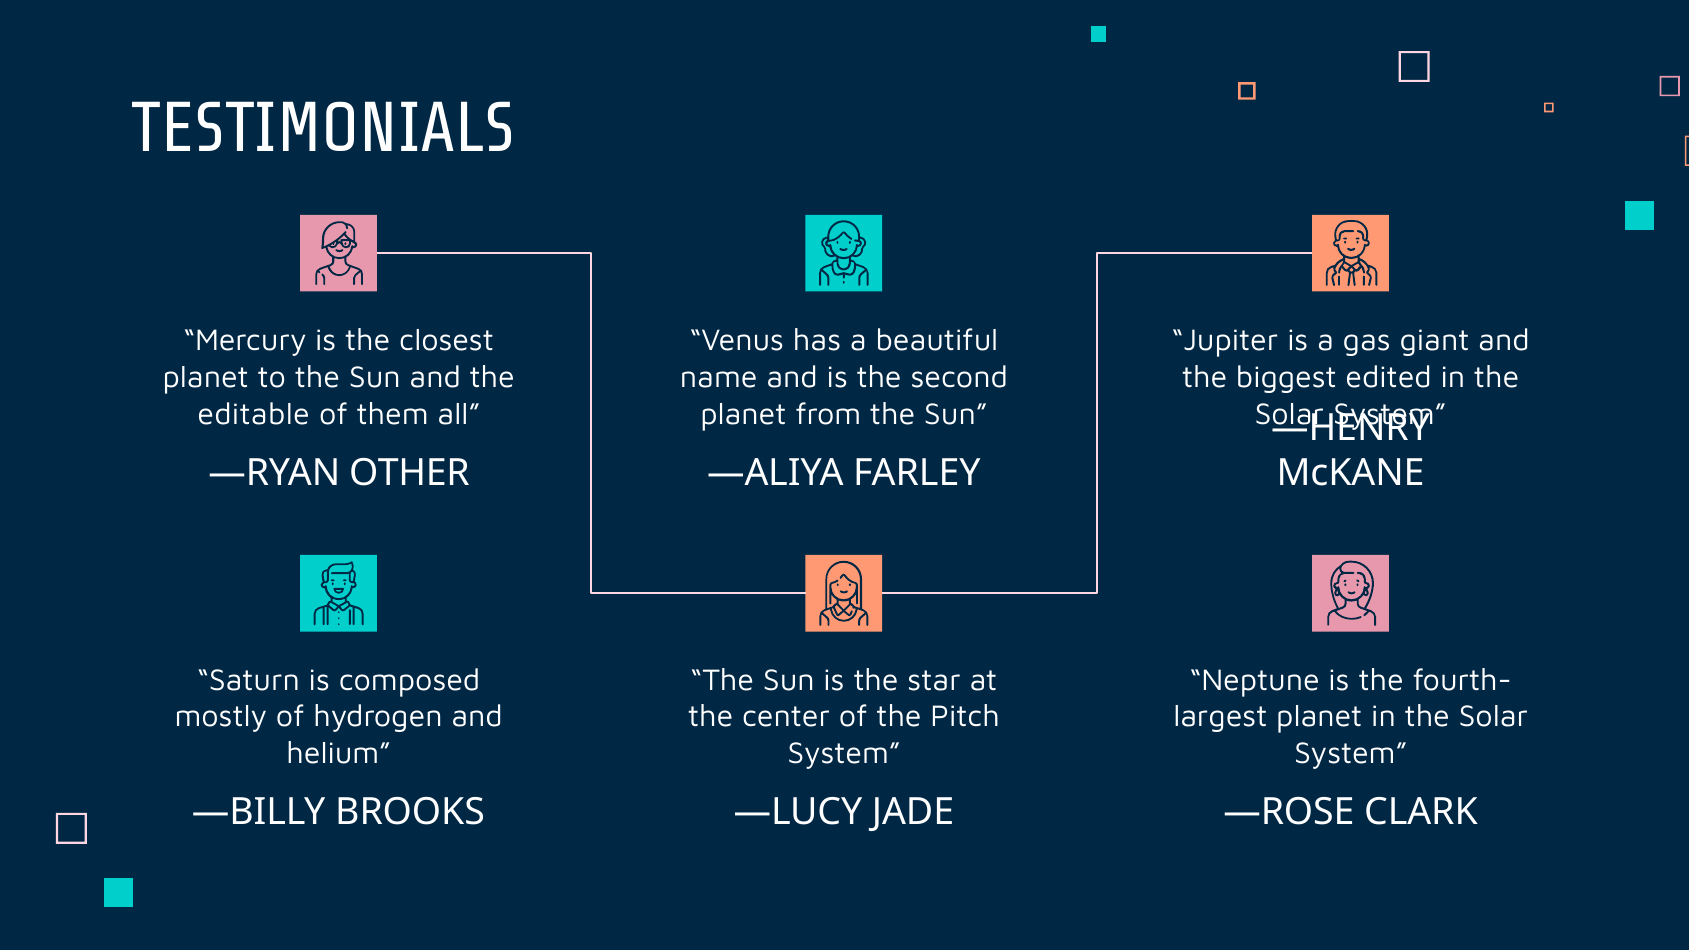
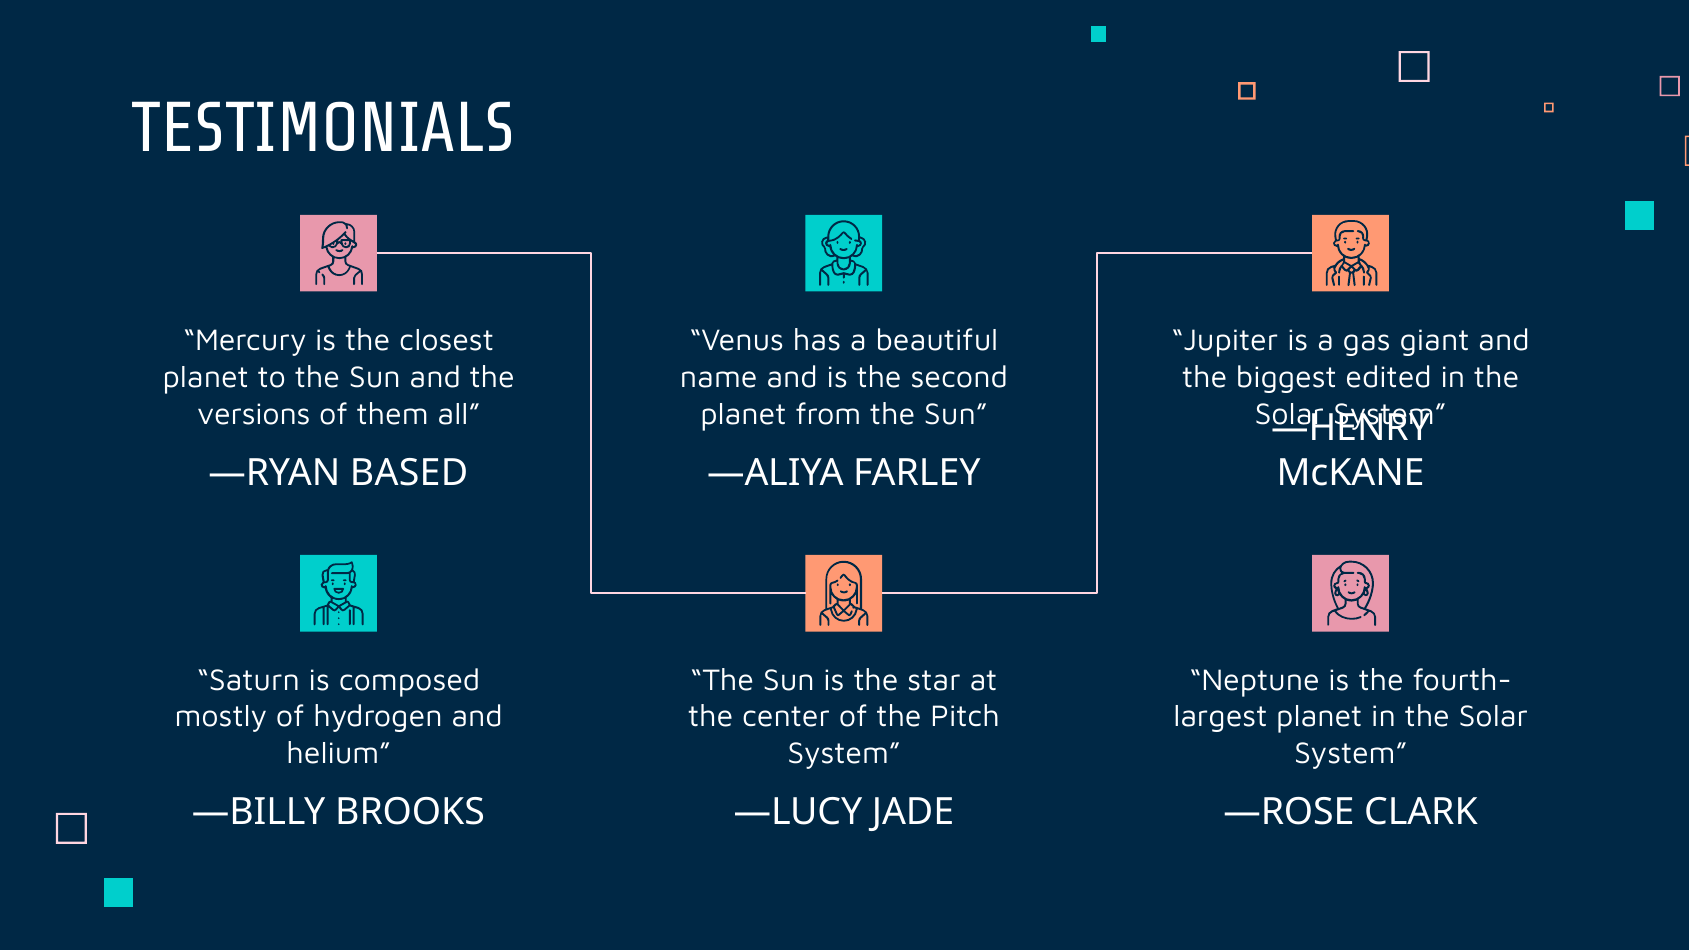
editable: editable -> versions
OTHER: OTHER -> BASED
